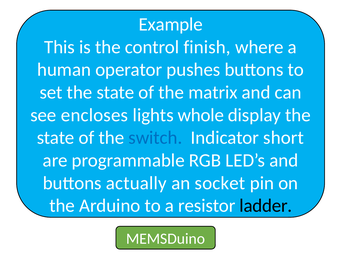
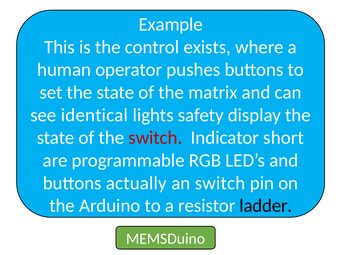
finish: finish -> exists
encloses: encloses -> identical
whole: whole -> safety
switch at (155, 138) colour: blue -> red
an socket: socket -> switch
